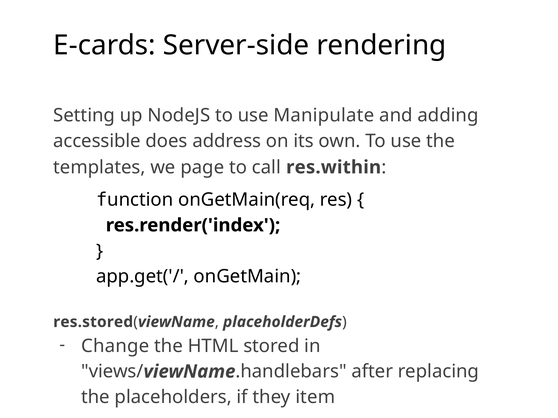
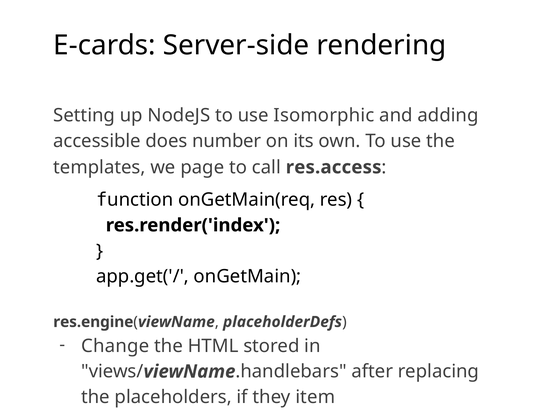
Manipulate: Manipulate -> Isomorphic
address: address -> number
res.within: res.within -> res.access
res.stored: res.stored -> res.engine
